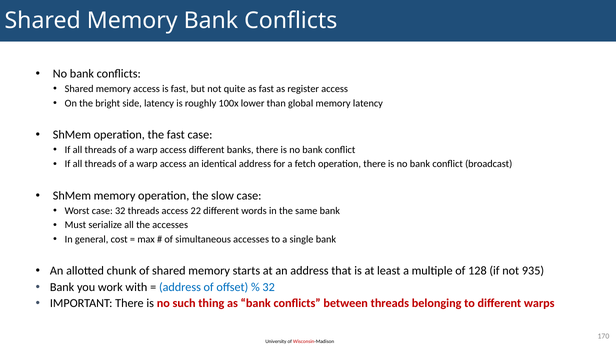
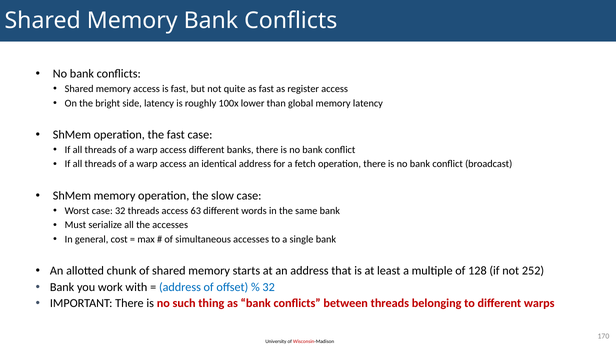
22: 22 -> 63
935: 935 -> 252
